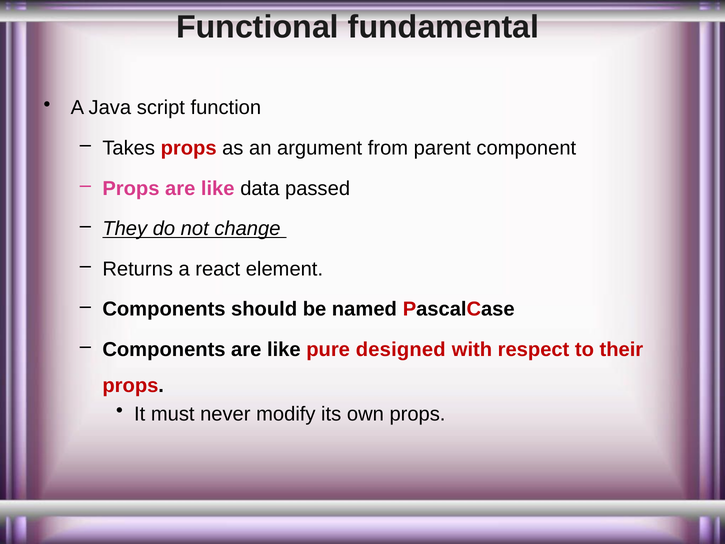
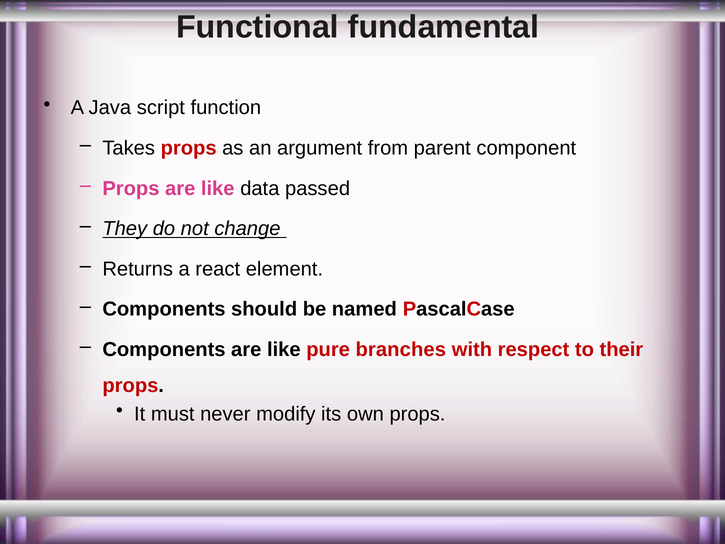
designed: designed -> branches
